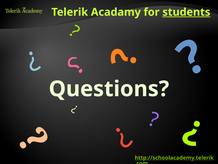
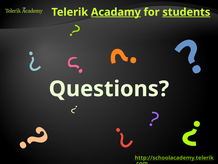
Acadamy underline: none -> present
